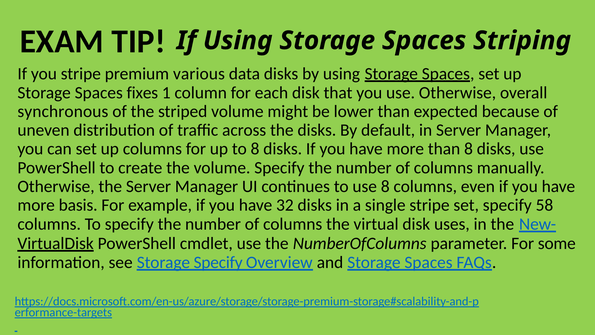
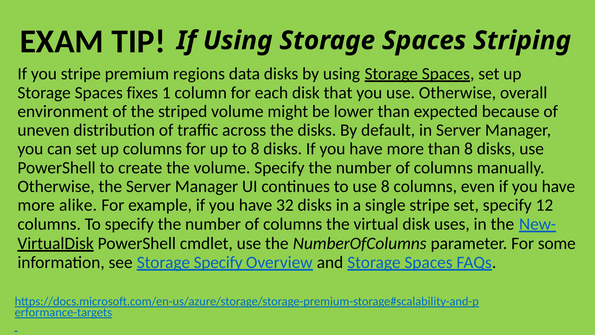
various: various -> regions
synchronous: synchronous -> environment
basis: basis -> alike
58: 58 -> 12
